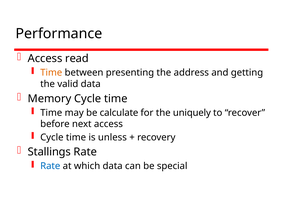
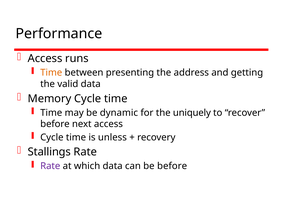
read: read -> runs
calculate: calculate -> dynamic
Rate at (50, 167) colour: blue -> purple
be special: special -> before
